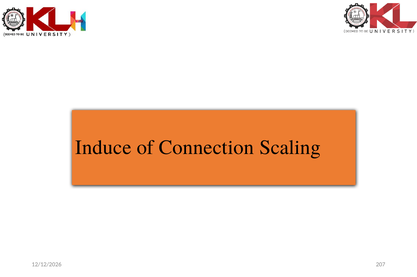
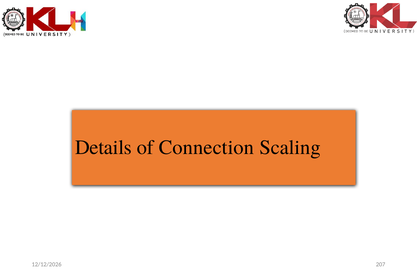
Induce: Induce -> Details
